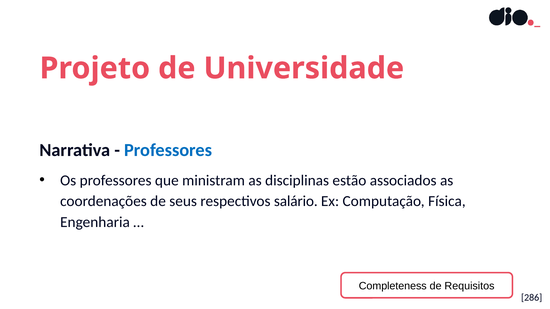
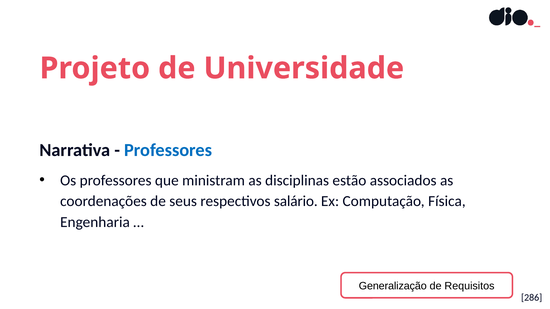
Completeness: Completeness -> Generalização
